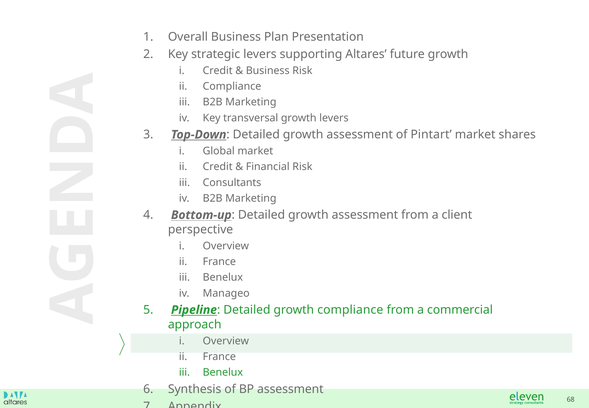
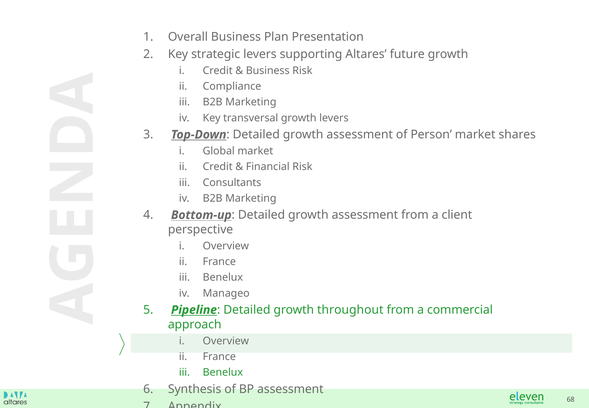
Pintart: Pintart -> Person
growth compliance: compliance -> throughout
